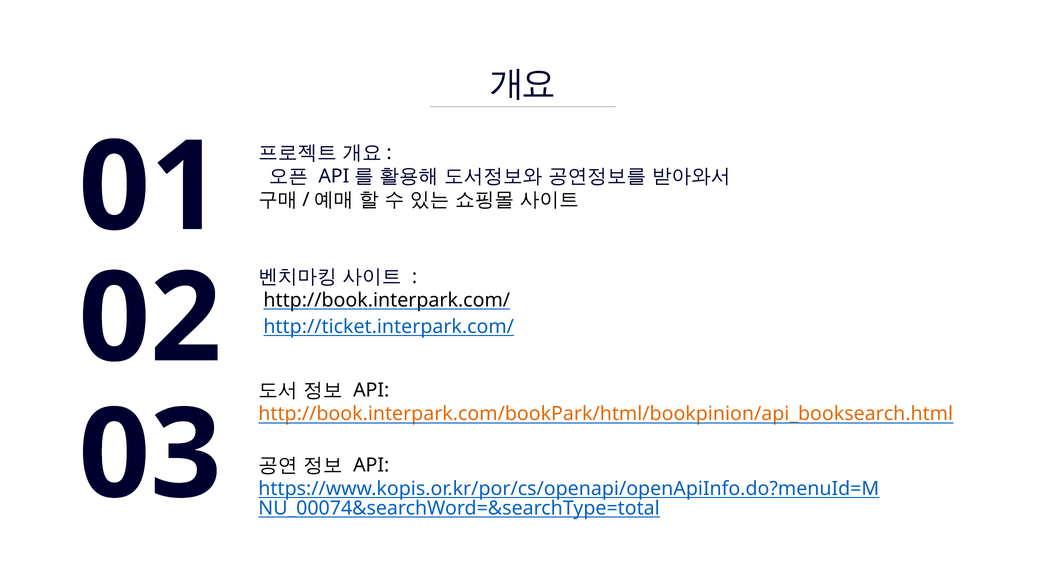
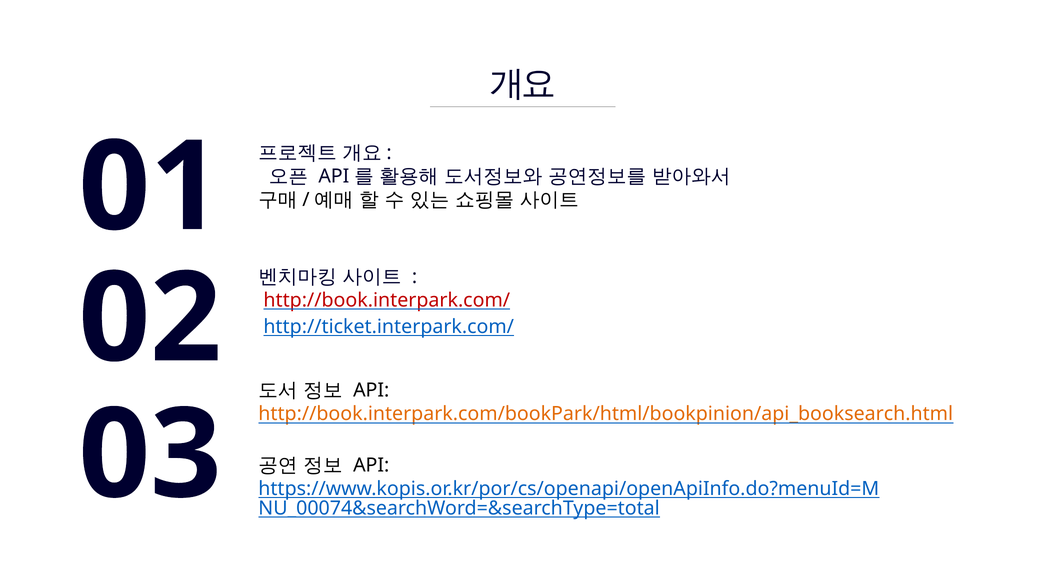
http://book.interpark.com/ colour: black -> red
